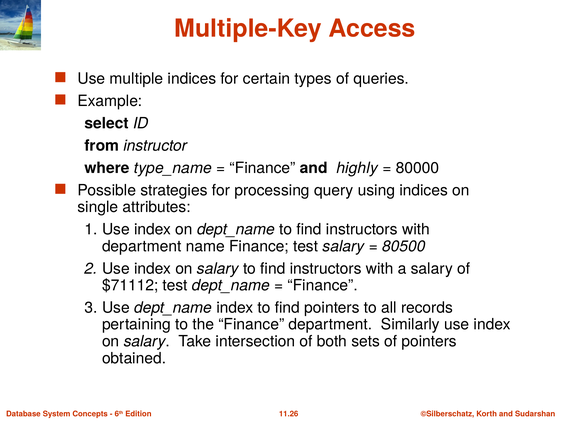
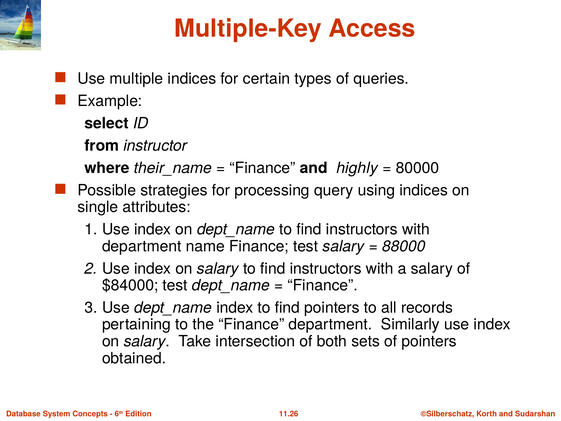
type_name: type_name -> their_name
80500: 80500 -> 88000
$71112: $71112 -> $84000
